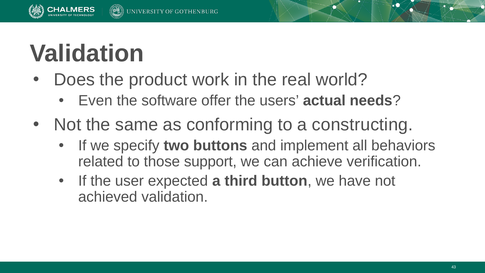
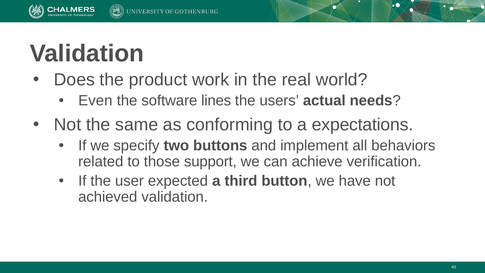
offer: offer -> lines
constructing: constructing -> expectations
